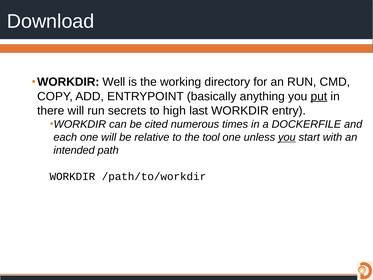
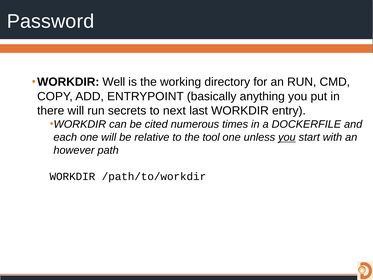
Download: Download -> Password
put underline: present -> none
high: high -> next
intended: intended -> however
